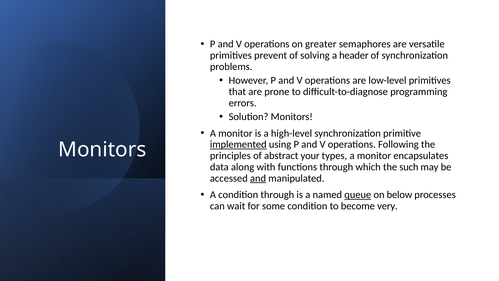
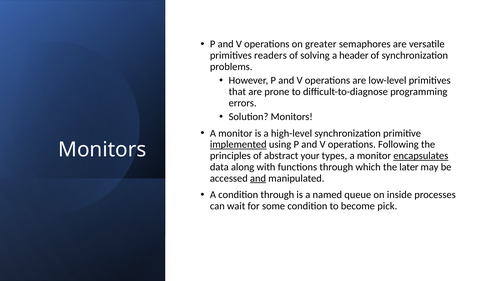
prevent: prevent -> readers
encapsulates underline: none -> present
such: such -> later
queue underline: present -> none
below: below -> inside
very: very -> pick
